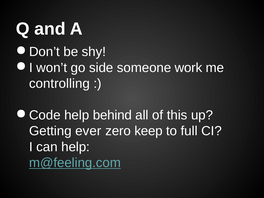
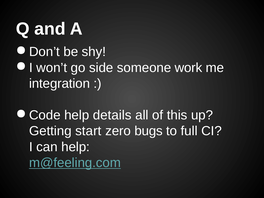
controlling: controlling -> integration
behind: behind -> details
ever: ever -> start
keep: keep -> bugs
